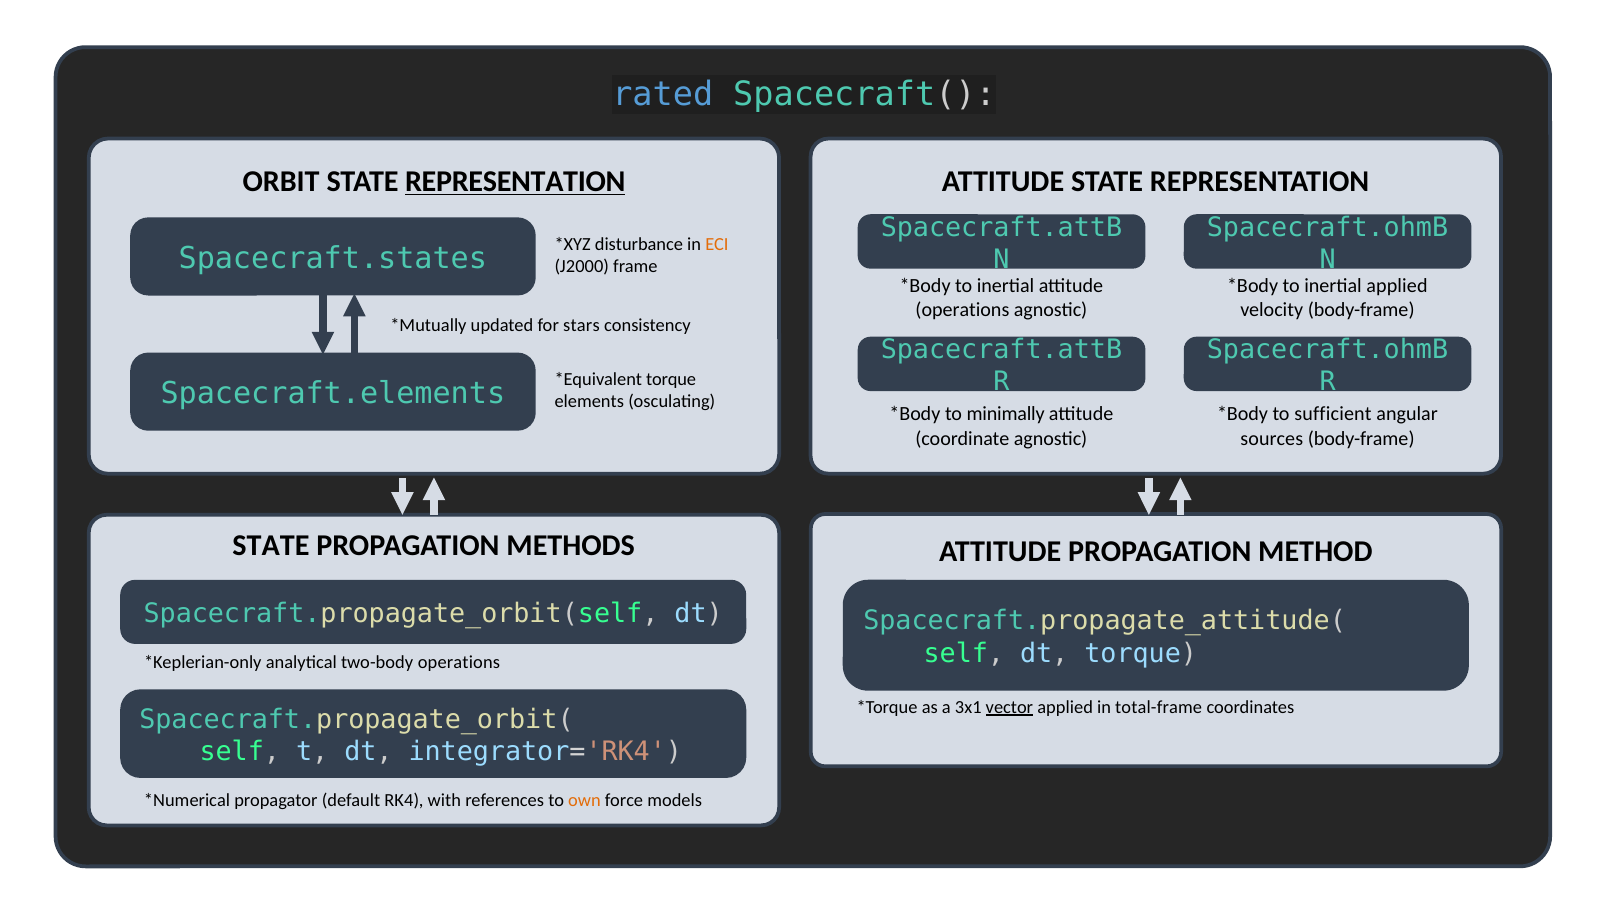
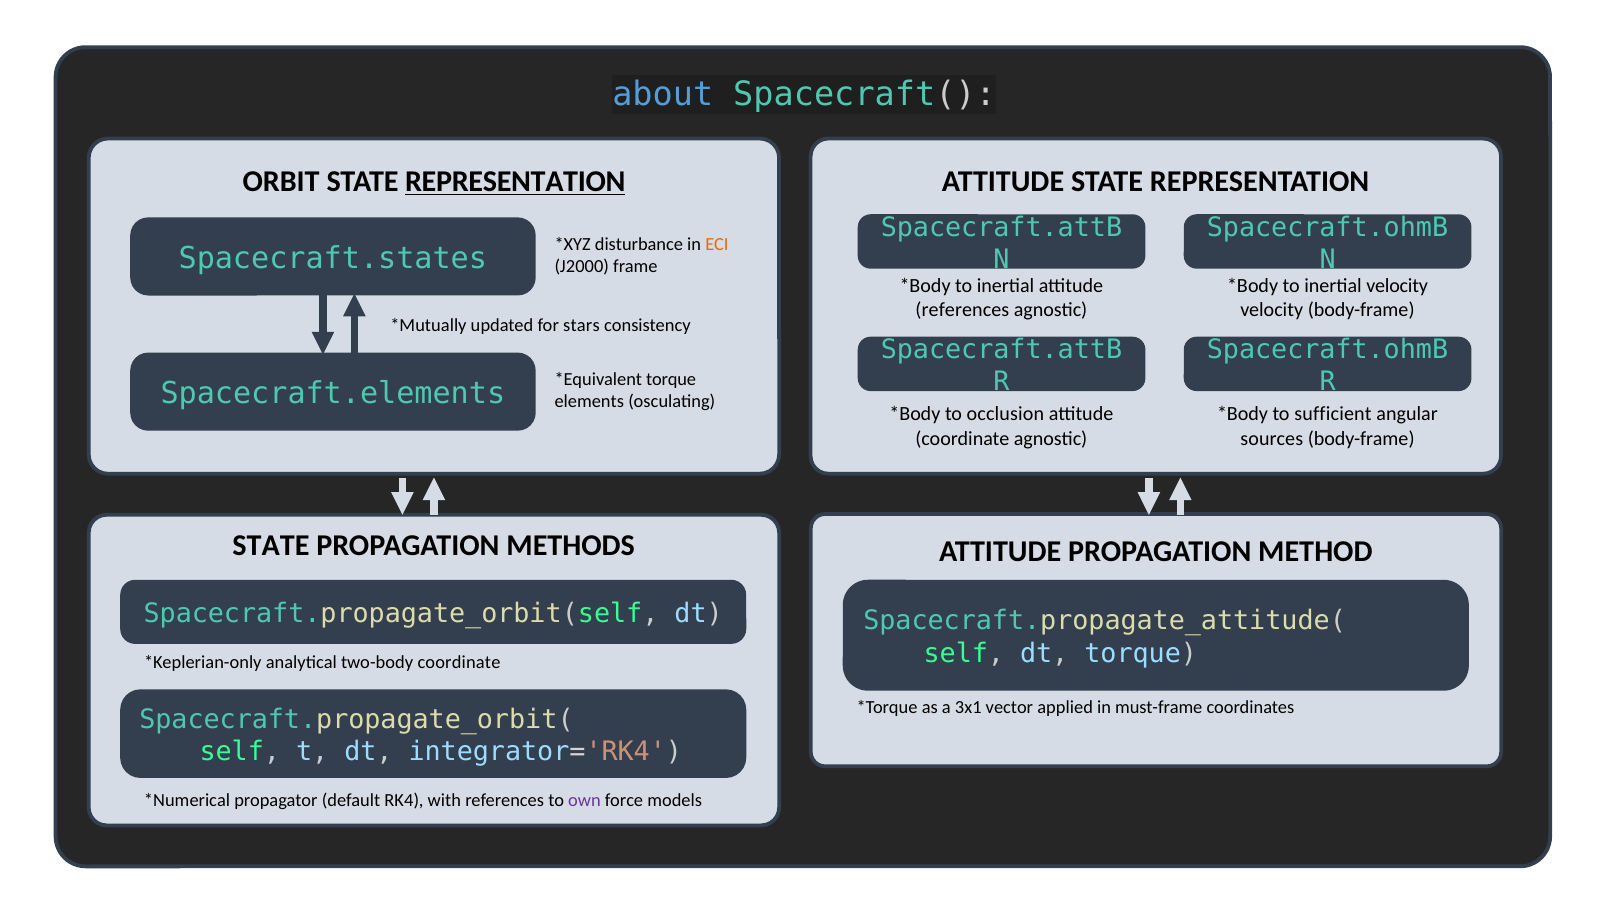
rated: rated -> about
inertial applied: applied -> velocity
operations at (962, 310): operations -> references
minimally: minimally -> occlusion
two-body operations: operations -> coordinate
vector underline: present -> none
total-frame: total-frame -> must-frame
own colour: orange -> purple
